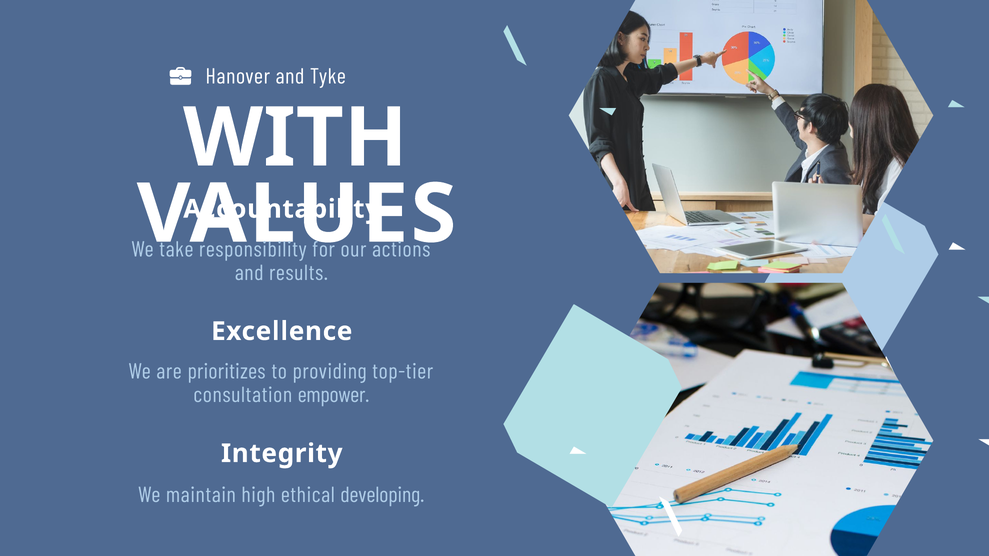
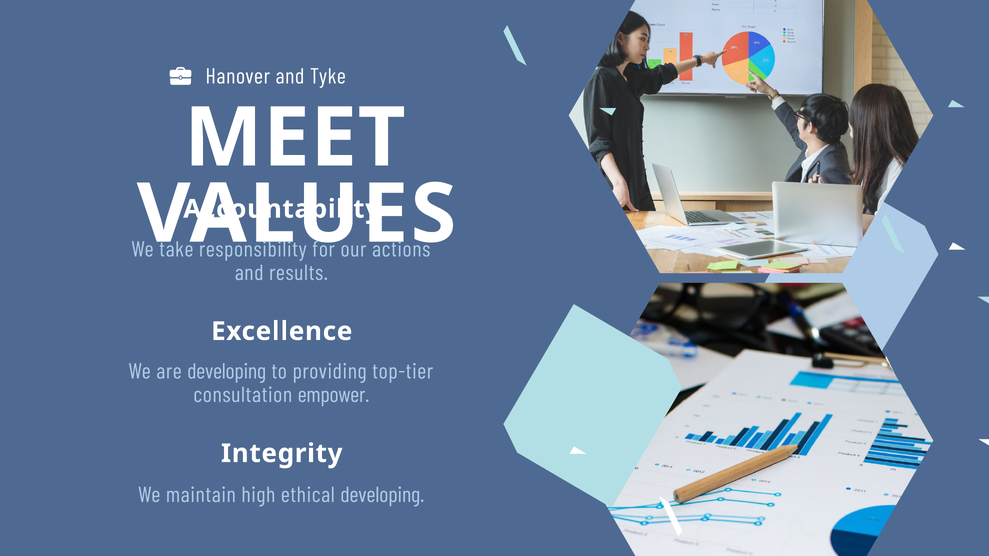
WITH: WITH -> MEET
are prioritizes: prioritizes -> developing
